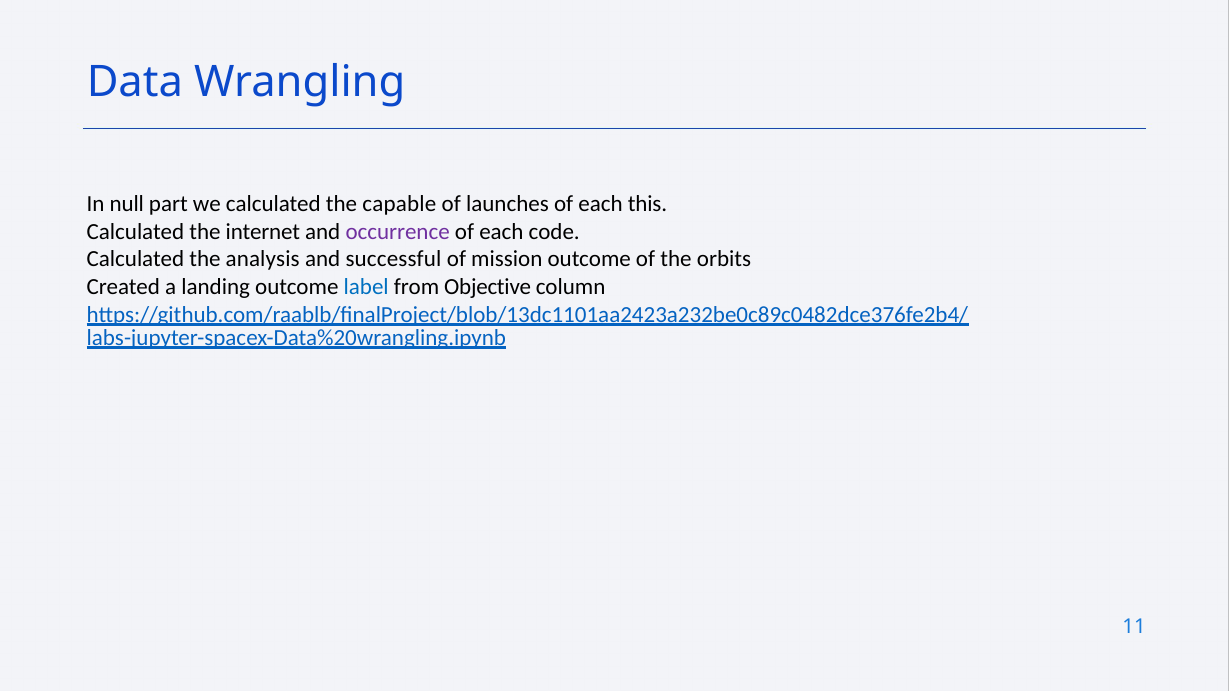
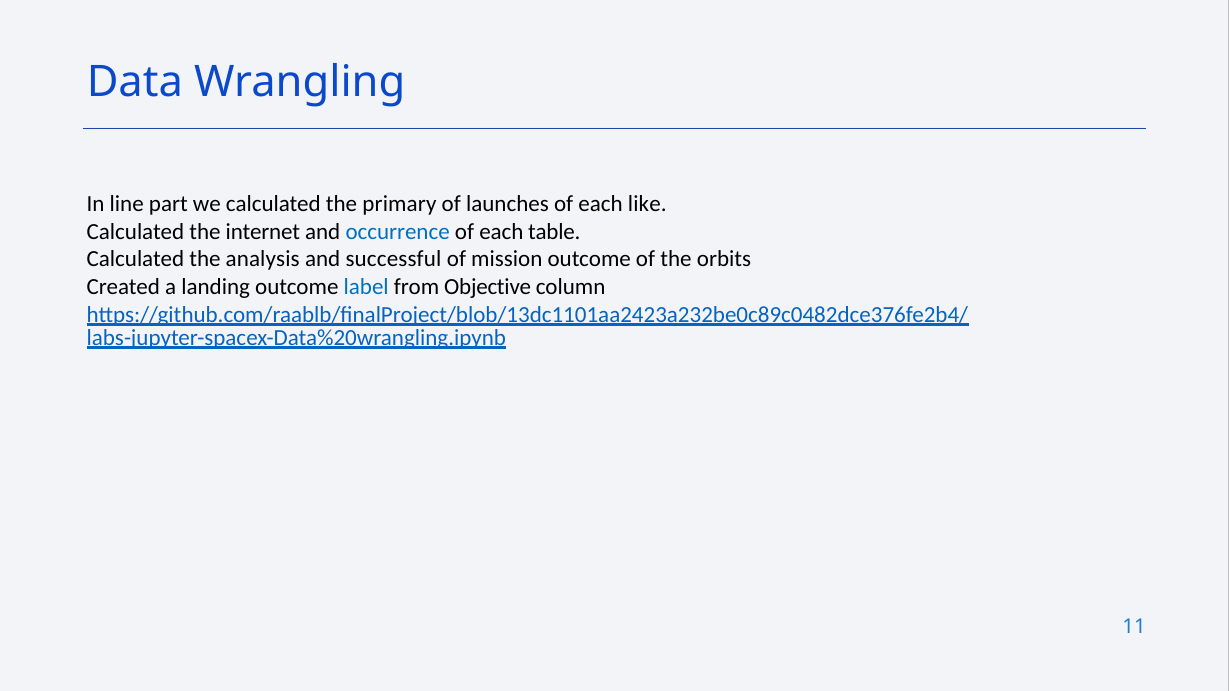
null: null -> line
capable: capable -> primary
this: this -> like
occurrence colour: purple -> blue
code: code -> table
